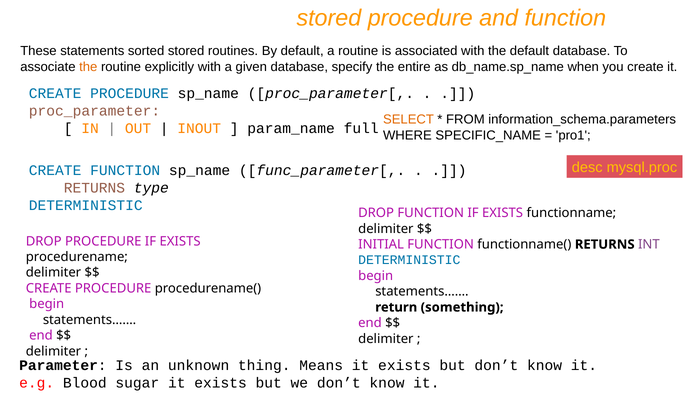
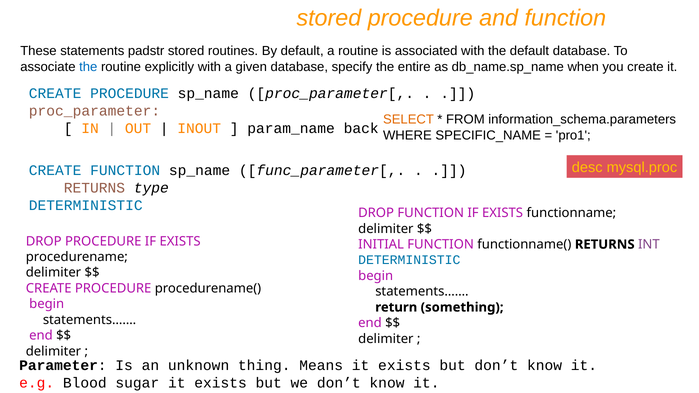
sorted: sorted -> padstr
the at (88, 67) colour: orange -> blue
full: full -> back
